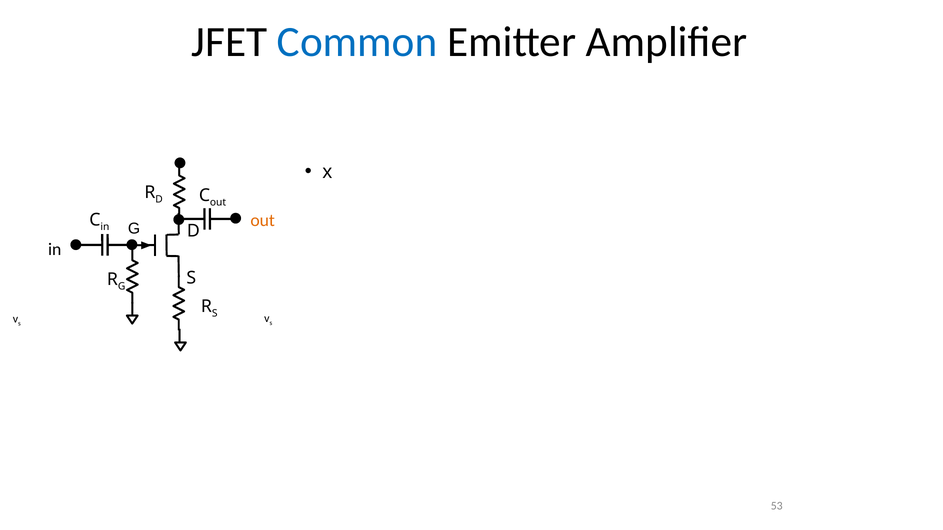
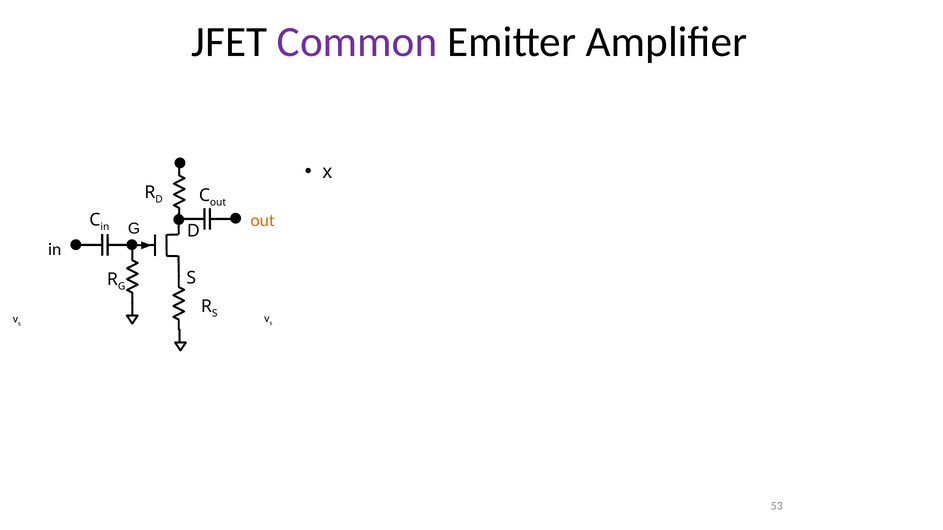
Common colour: blue -> purple
